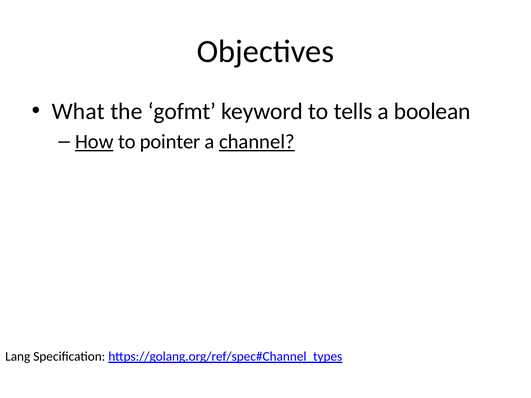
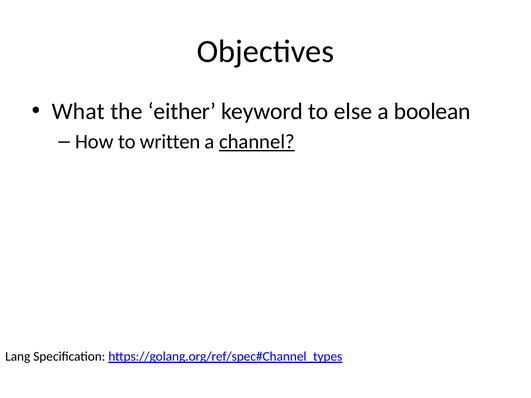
gofmt: gofmt -> either
tells: tells -> else
How underline: present -> none
pointer: pointer -> written
